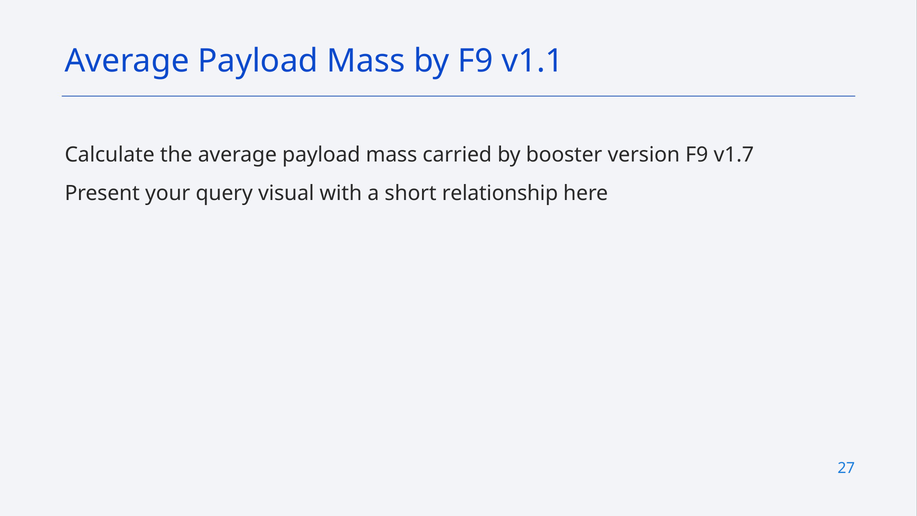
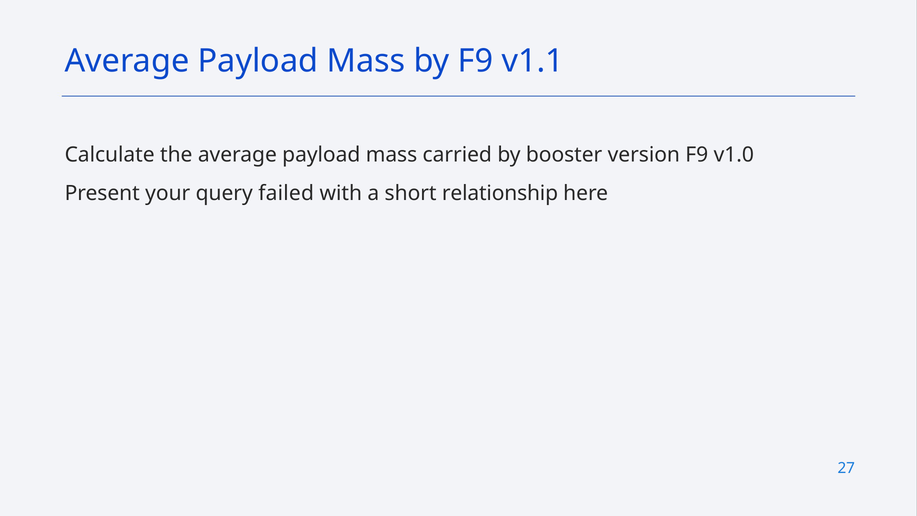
v1.7: v1.7 -> v1.0
visual: visual -> failed
